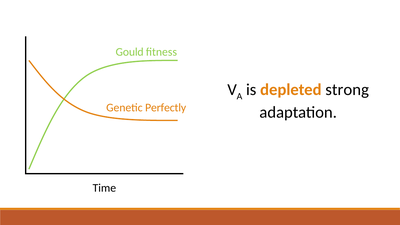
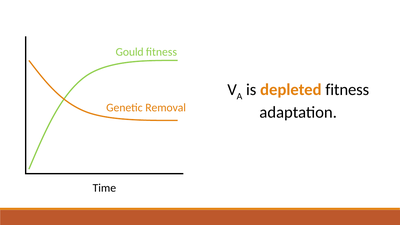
depleted strong: strong -> fitness
Perfectly: Perfectly -> Removal
